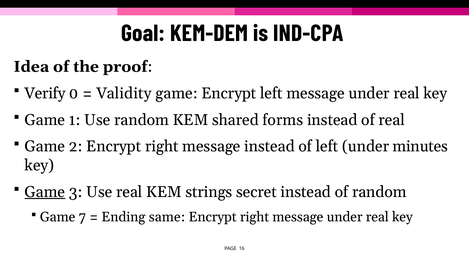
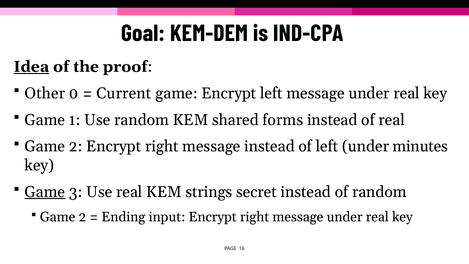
Idea underline: none -> present
Verify: Verify -> Other
Validity: Validity -> Current
7 at (82, 217): 7 -> 2
same: same -> input
